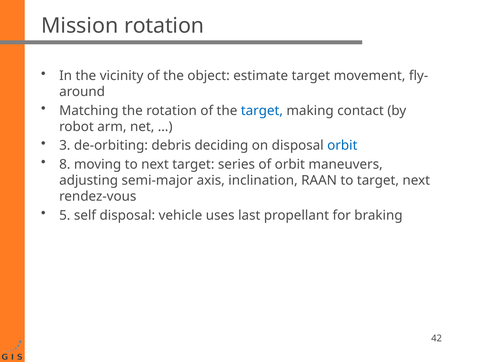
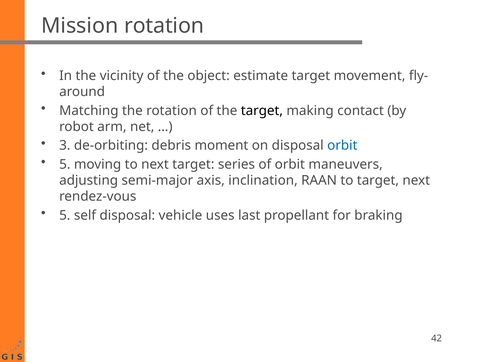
target at (262, 111) colour: blue -> black
deciding: deciding -> moment
8 at (65, 164): 8 -> 5
